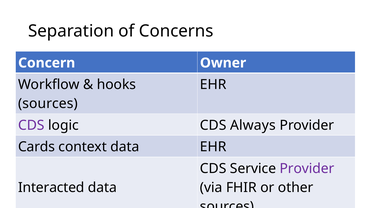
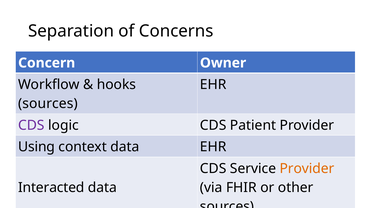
Always: Always -> Patient
Cards: Cards -> Using
Provider at (307, 168) colour: purple -> orange
